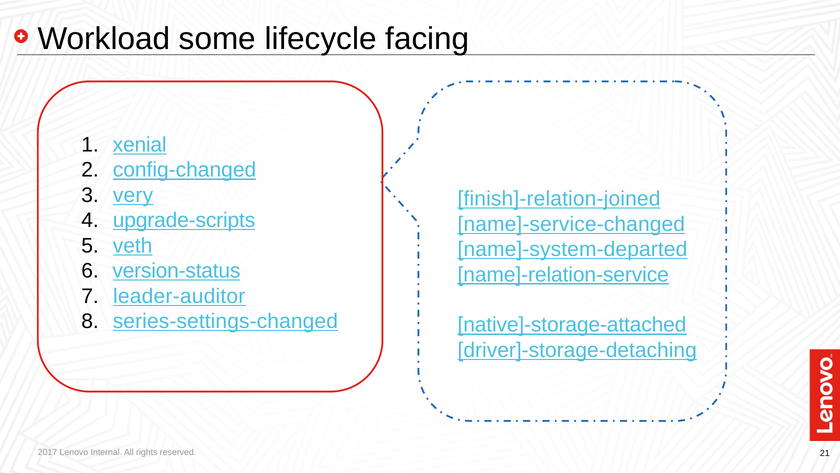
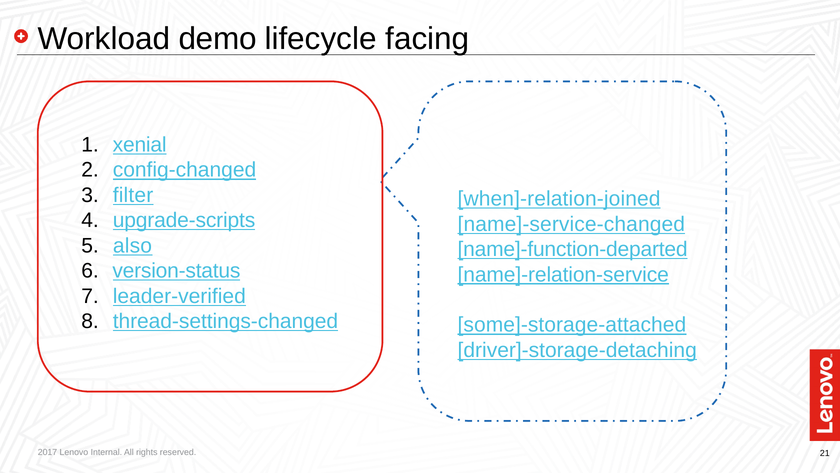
some: some -> demo
very: very -> filter
finish]-relation-joined: finish]-relation-joined -> when]-relation-joined
veth: veth -> also
name]-system-departed: name]-system-departed -> name]-function-departed
leader-auditor: leader-auditor -> leader-verified
series-settings-changed: series-settings-changed -> thread-settings-changed
native]-storage-attached: native]-storage-attached -> some]-storage-attached
